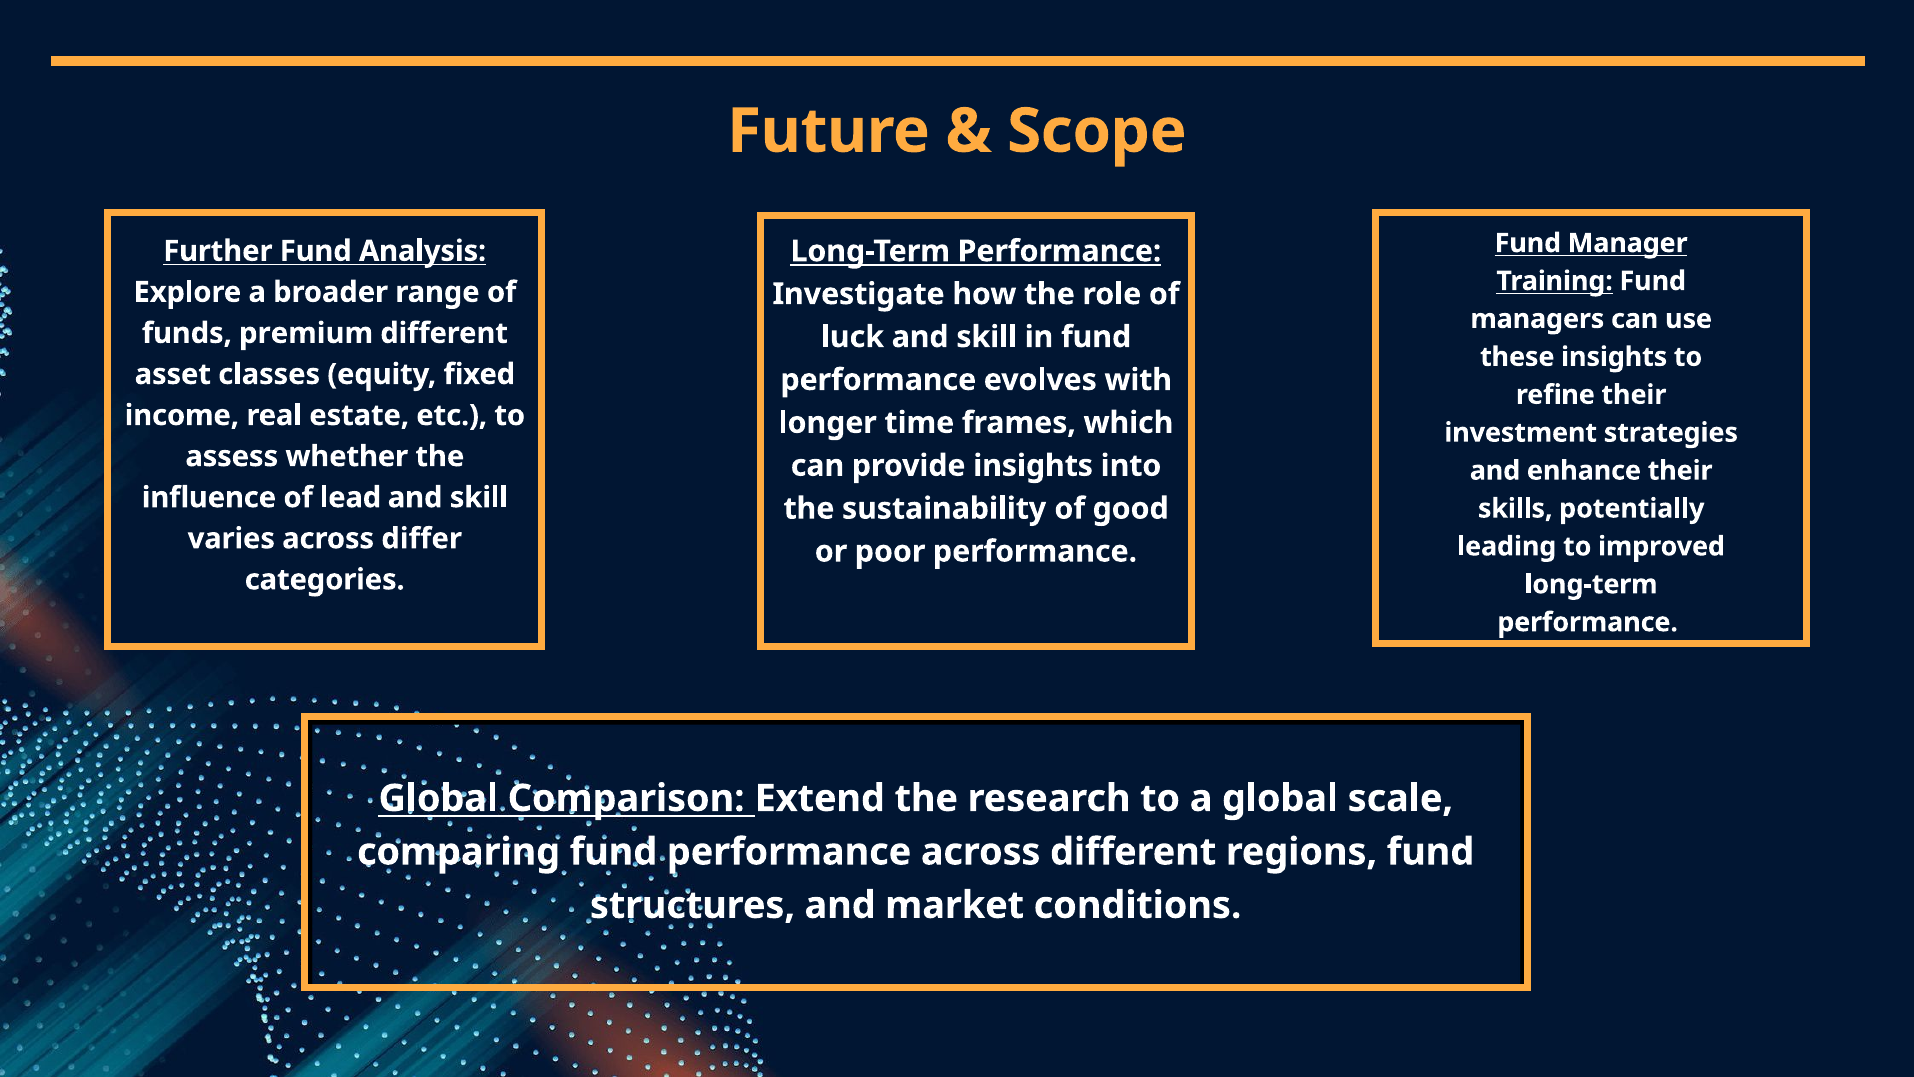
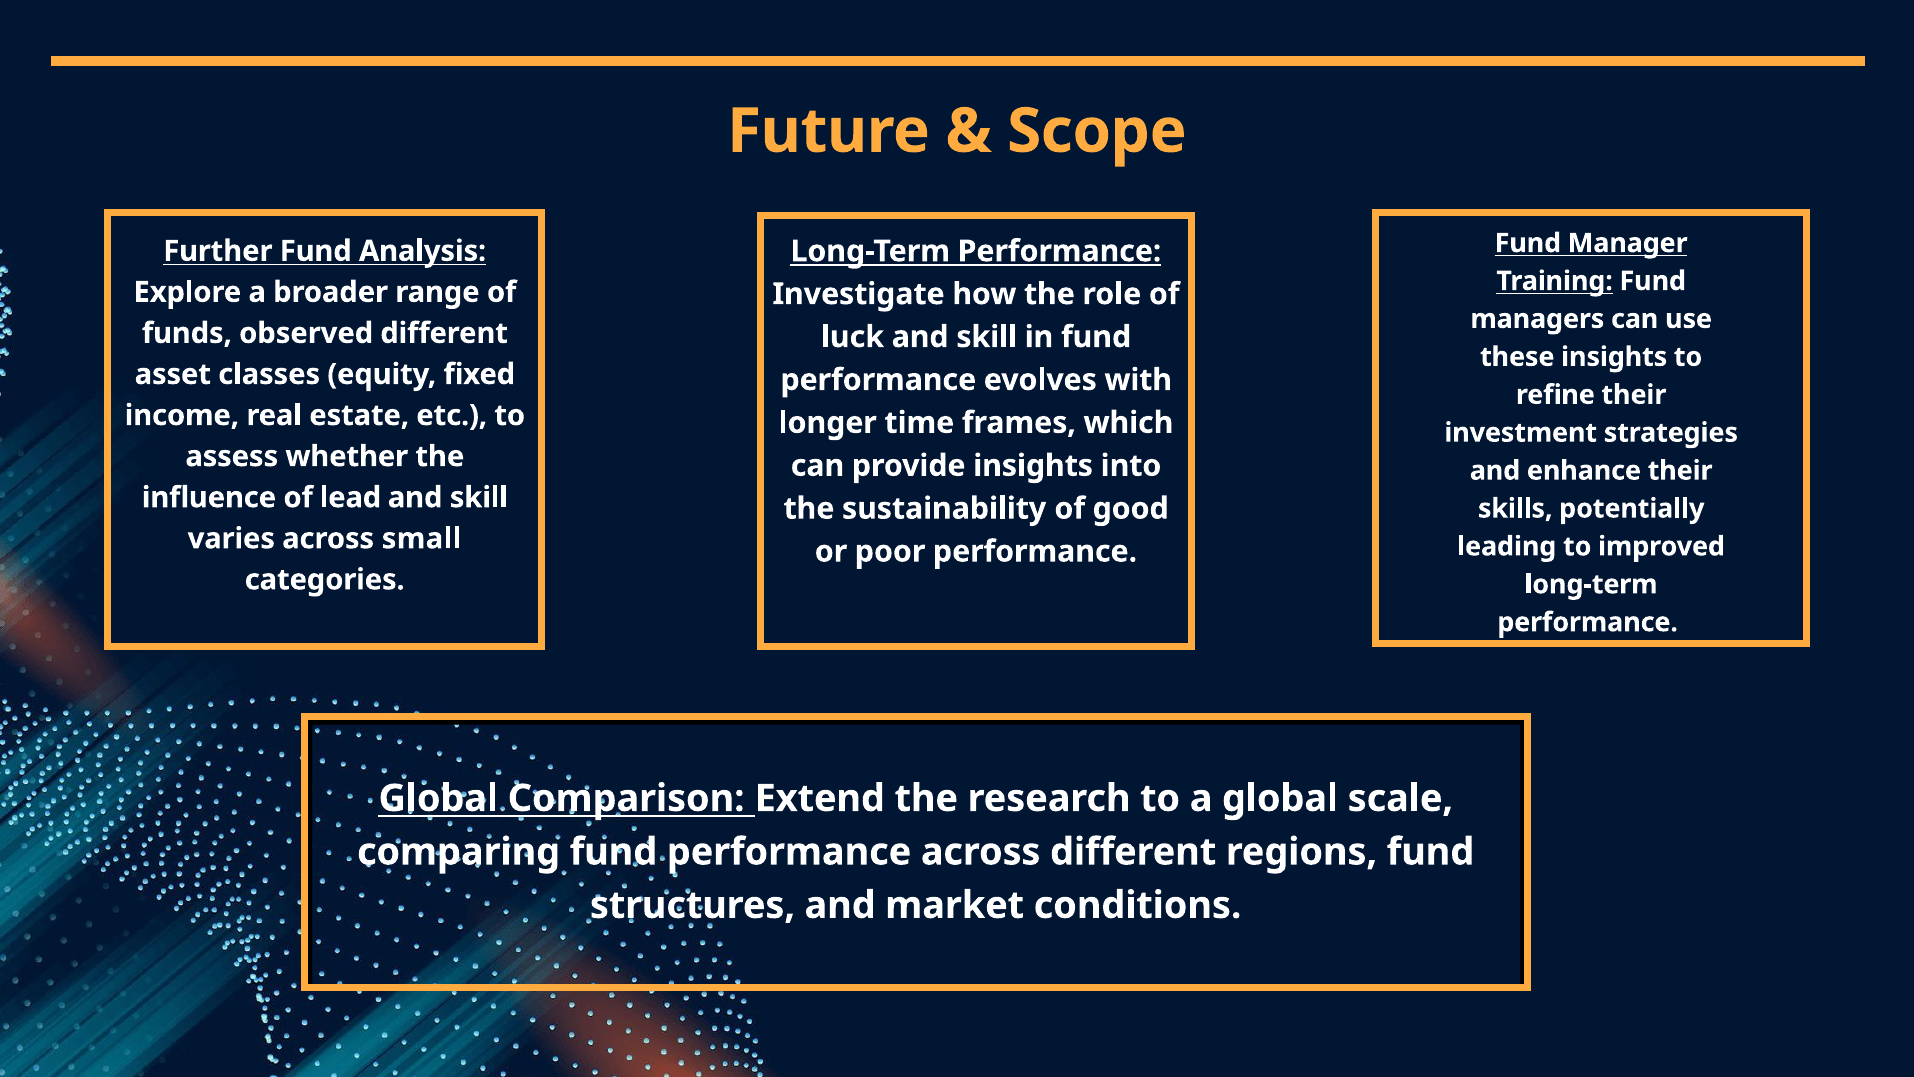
premium: premium -> observed
differ: differ -> small
